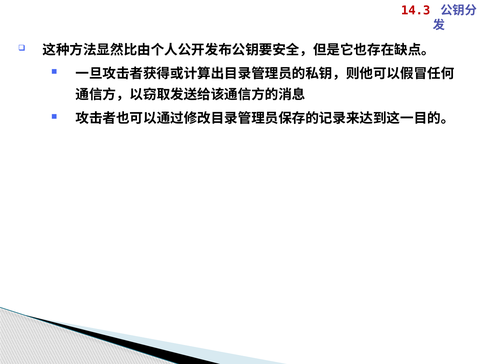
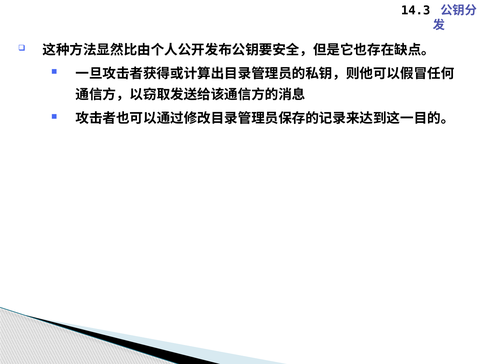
14.3 colour: red -> black
